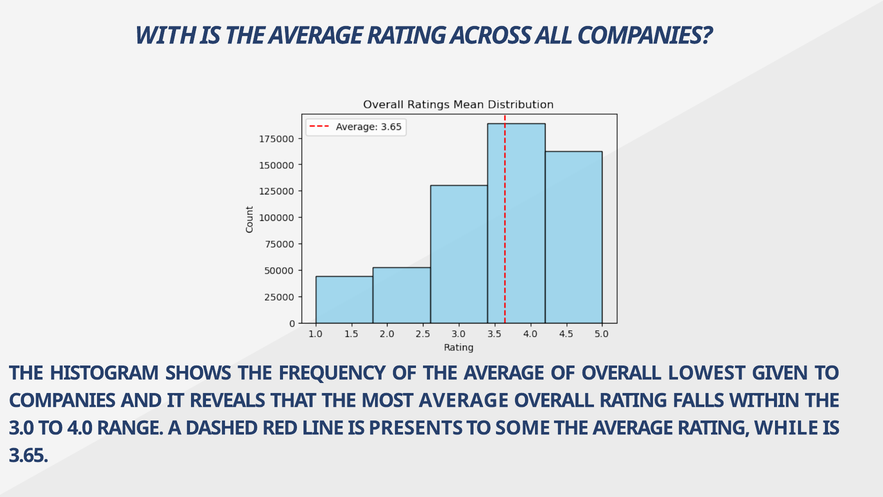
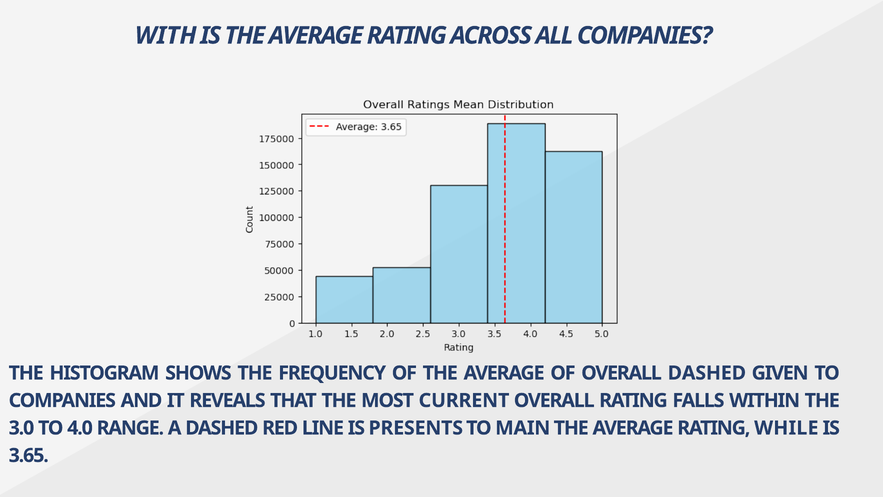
OVERALL LOWEST: LOWEST -> DASHED
MOST AVERAGE: AVERAGE -> CURRENT
SOME: SOME -> MAIN
